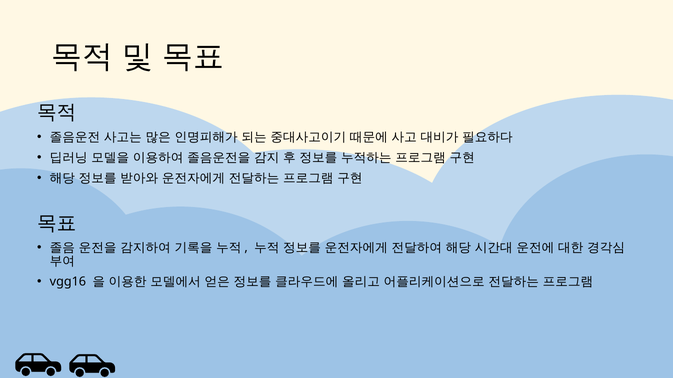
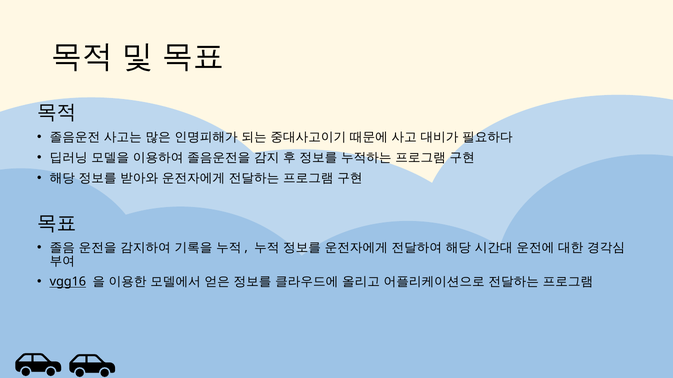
vgg16 underline: none -> present
